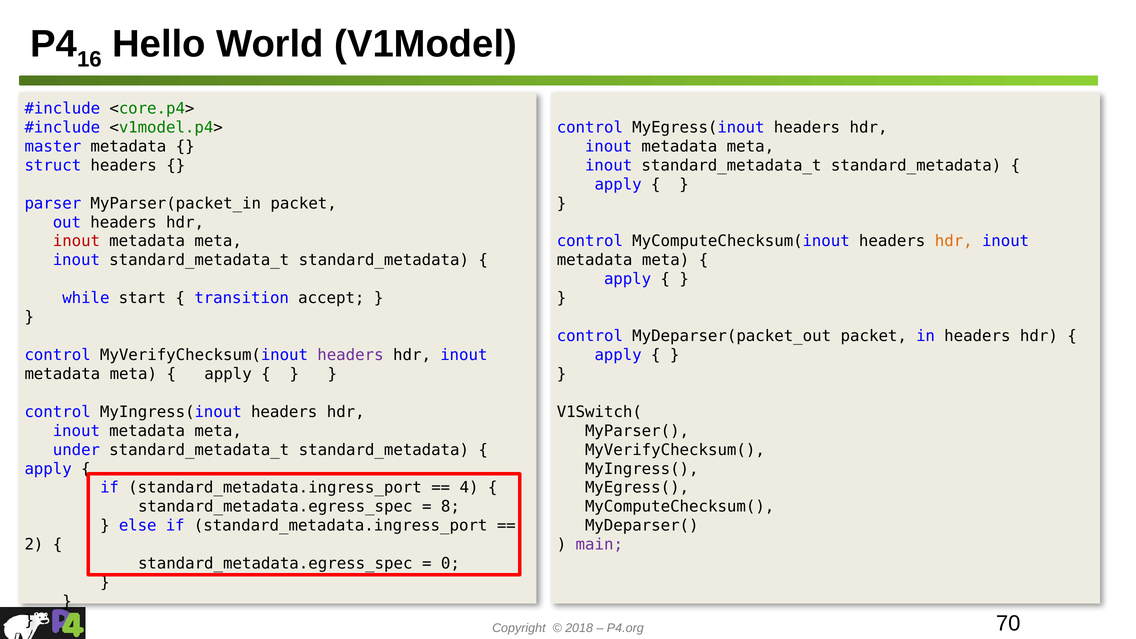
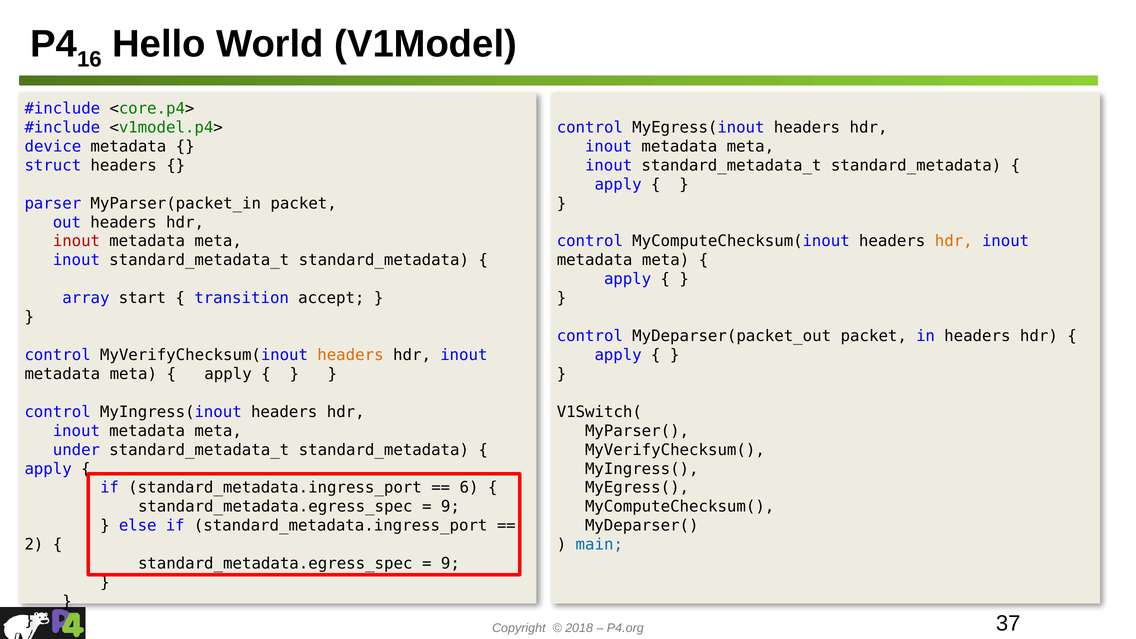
master: master -> device
while: while -> array
headers at (350, 355) colour: purple -> orange
4: 4 -> 6
8 at (450, 507): 8 -> 9
main colour: purple -> blue
0 at (450, 564): 0 -> 9
70: 70 -> 37
